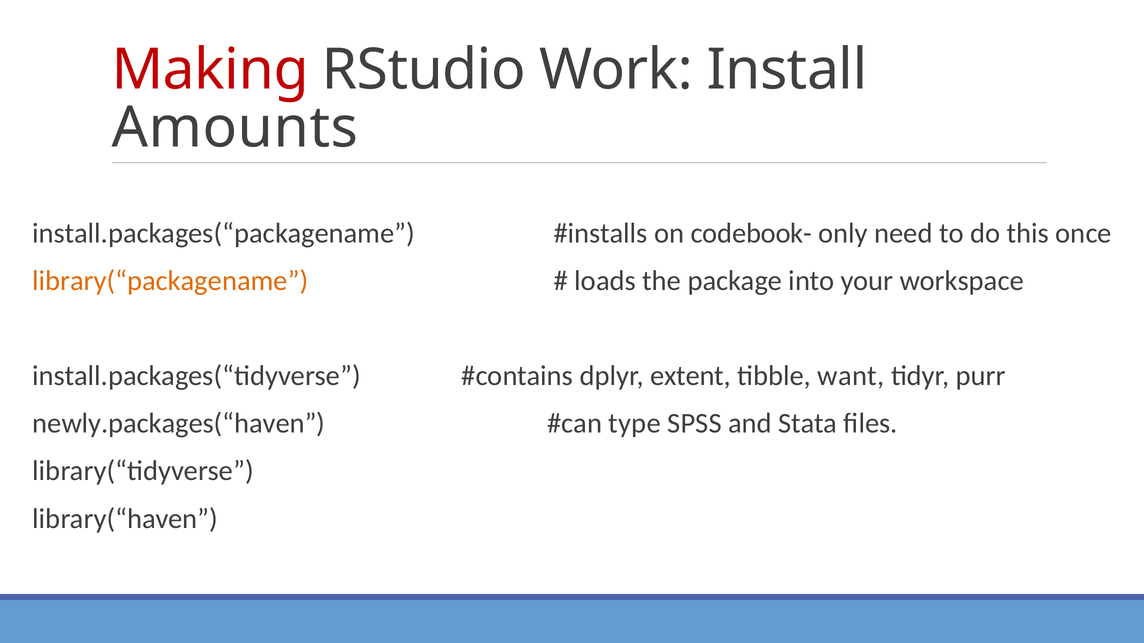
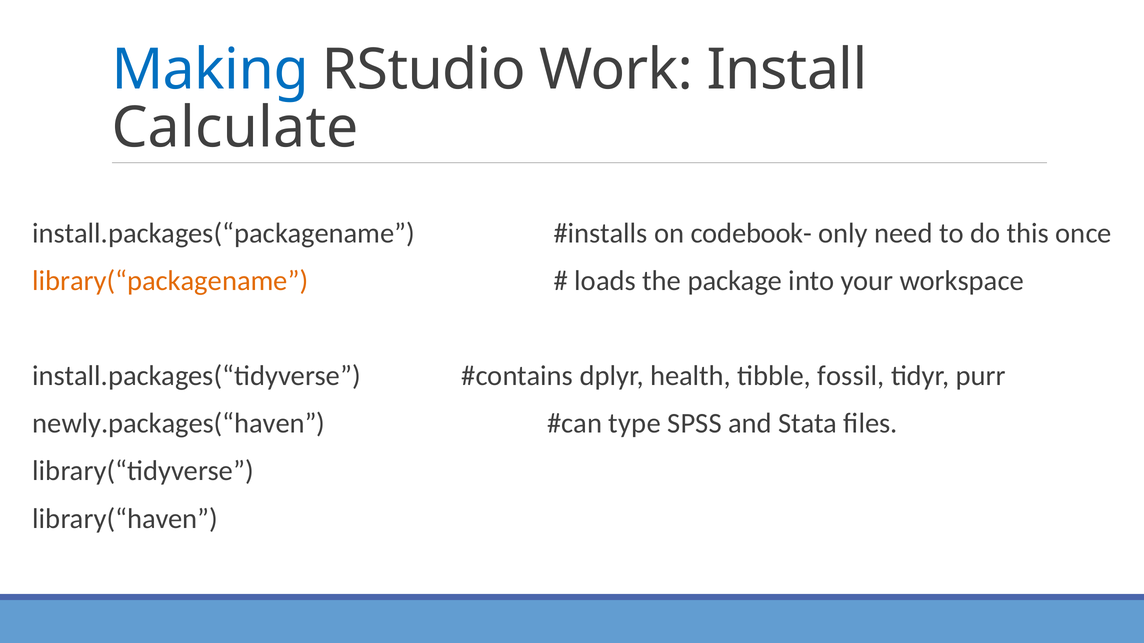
Making colour: red -> blue
Amounts: Amounts -> Calculate
extent: extent -> health
want: want -> fossil
